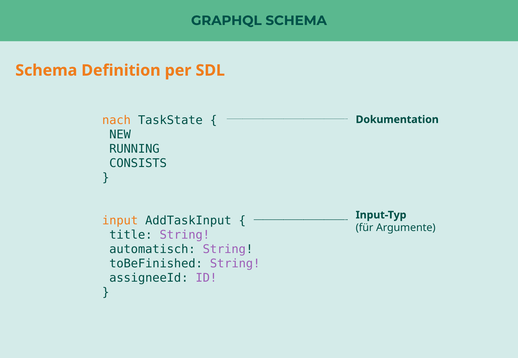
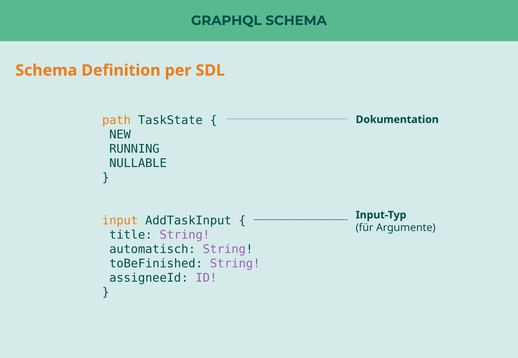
nach: nach -> path
CONSISTS: CONSISTS -> NULLABLE
